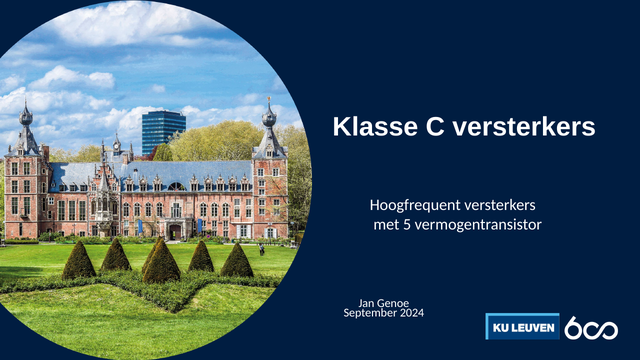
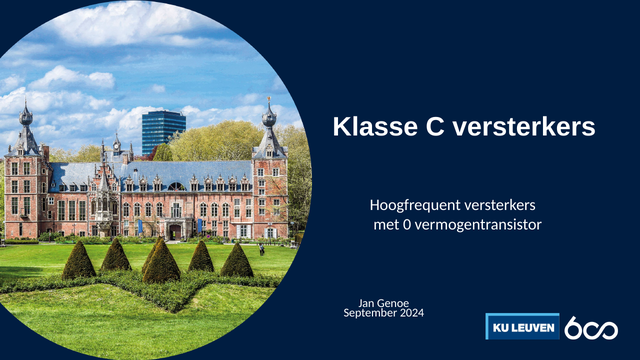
5: 5 -> 0
